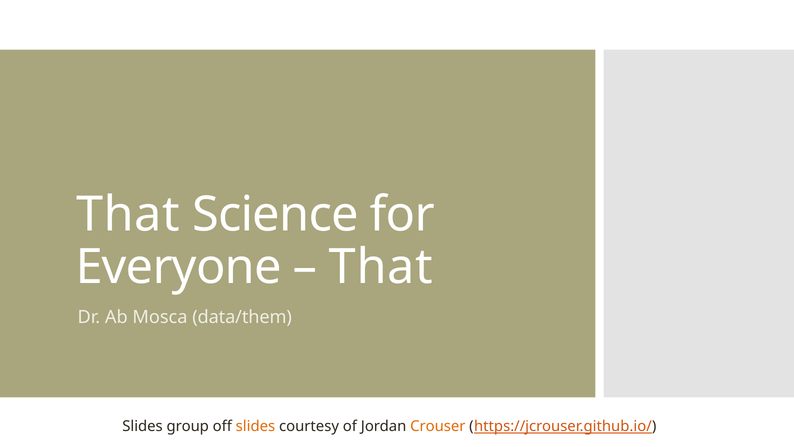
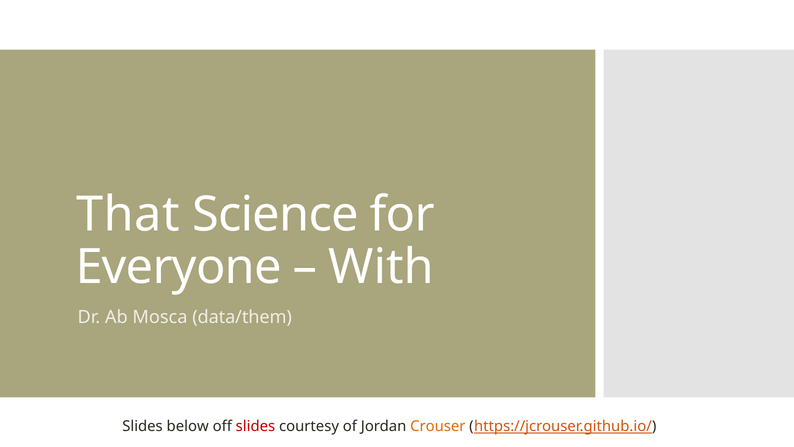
That at (381, 267): That -> With
group: group -> below
slides at (255, 426) colour: orange -> red
